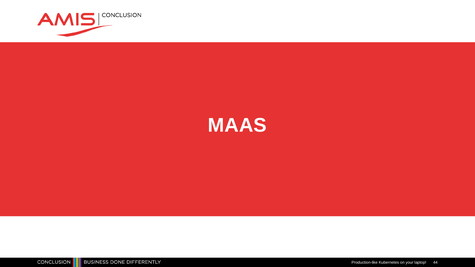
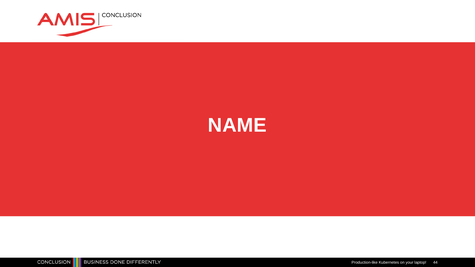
MAAS: MAAS -> NAME
